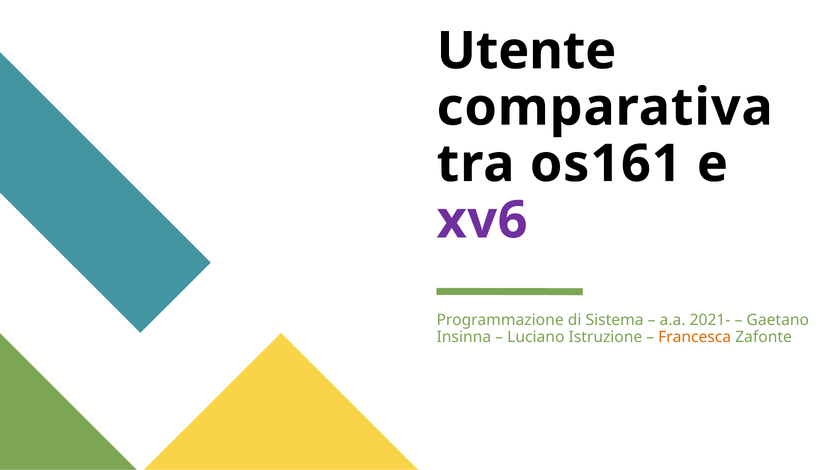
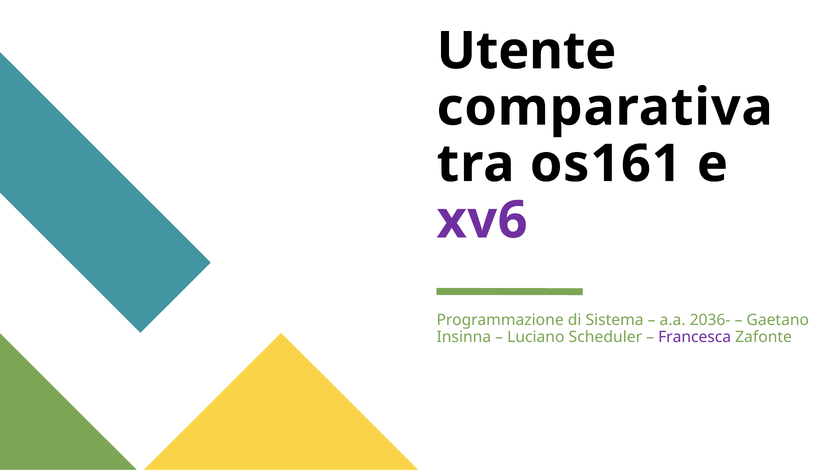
2021-: 2021- -> 2036-
Istruzione: Istruzione -> Scheduler
Francesca colour: orange -> purple
